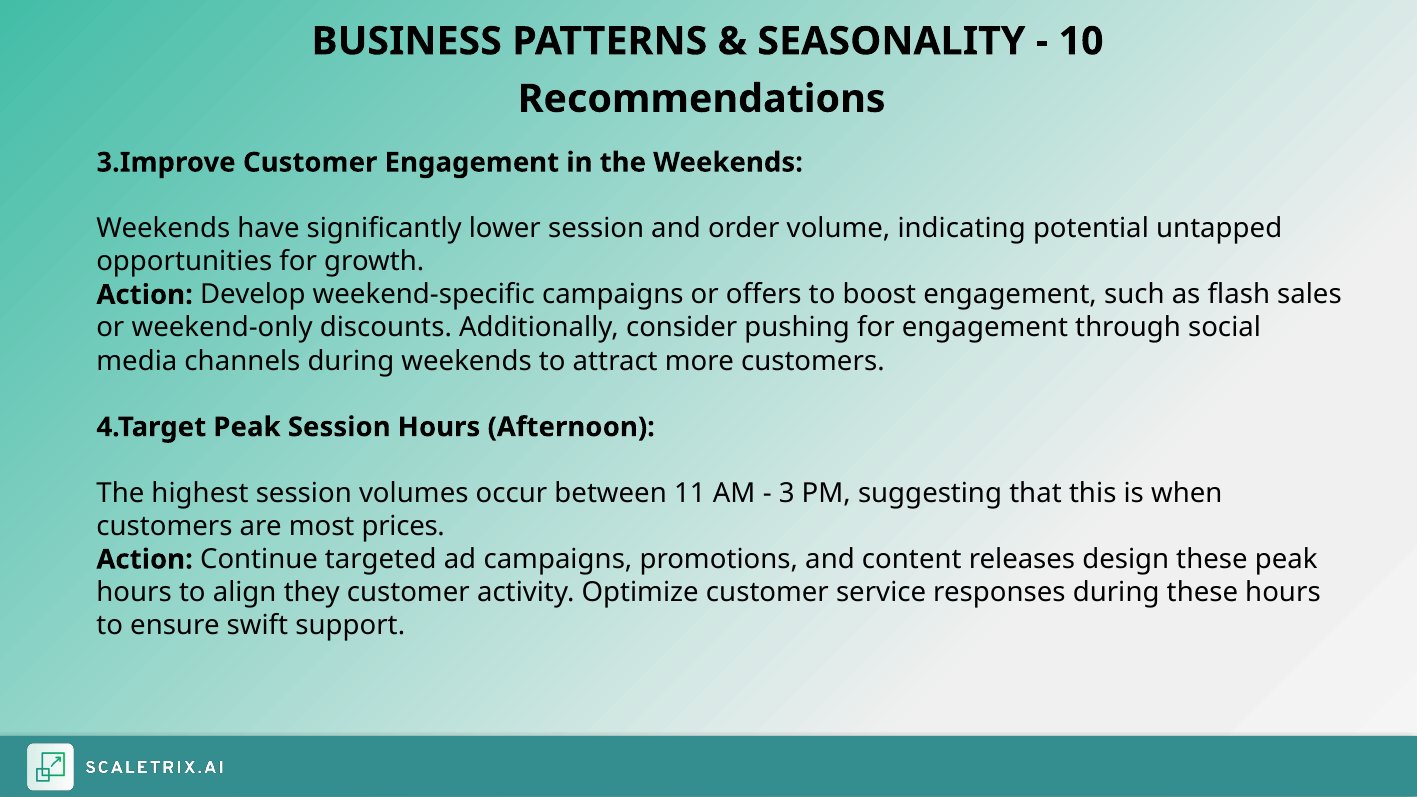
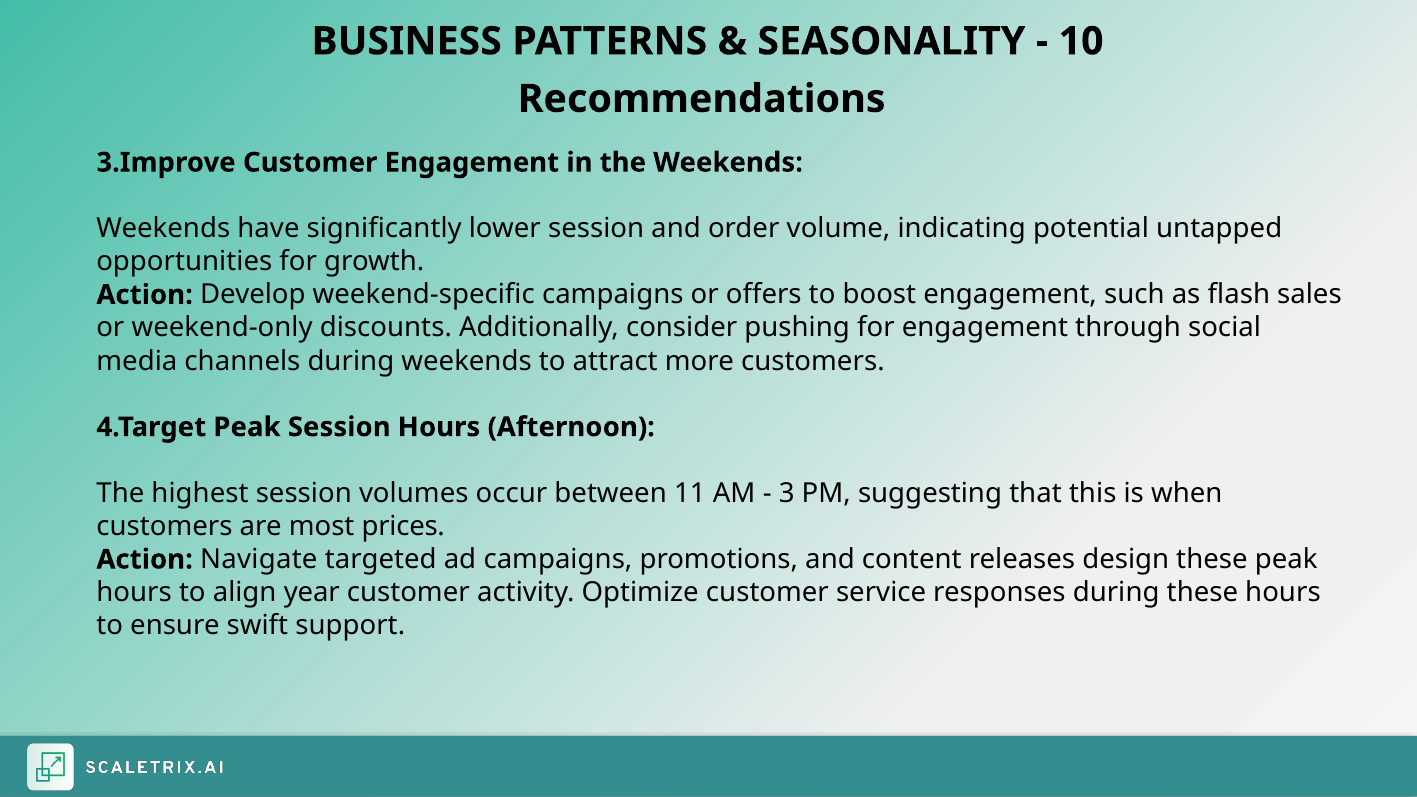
Continue: Continue -> Navigate
they: they -> year
